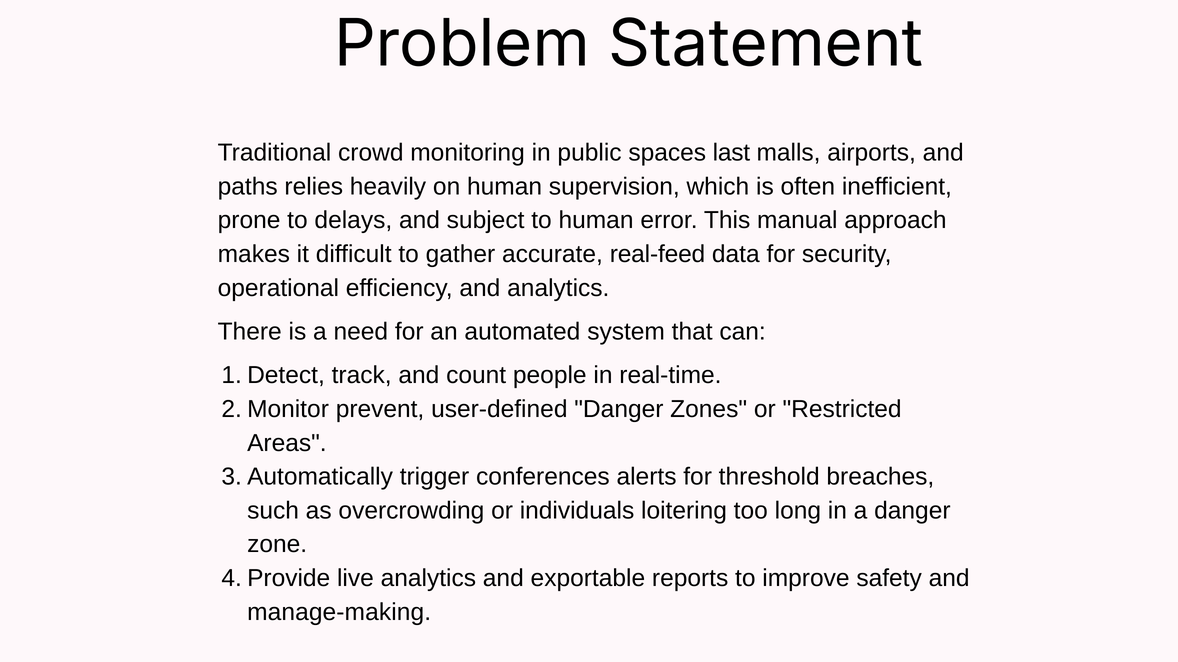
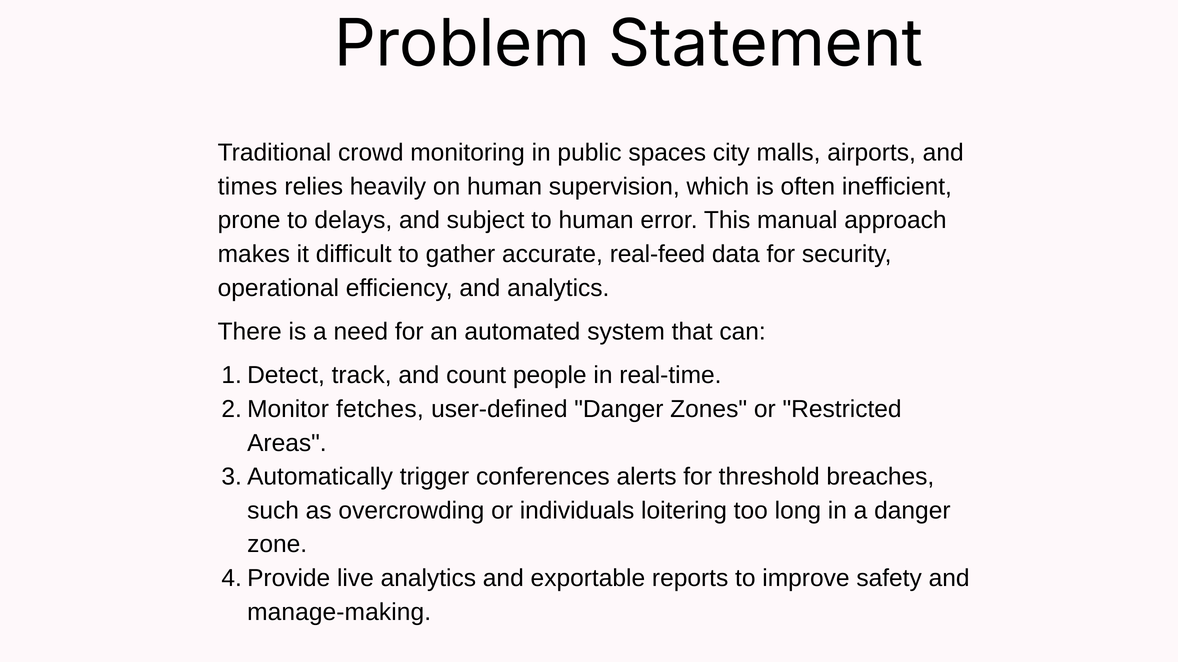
last: last -> city
paths: paths -> times
prevent: prevent -> fetches
